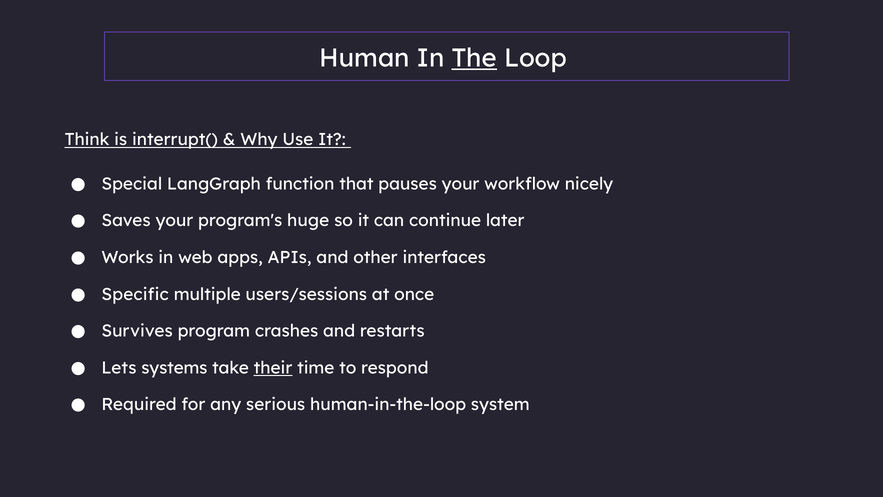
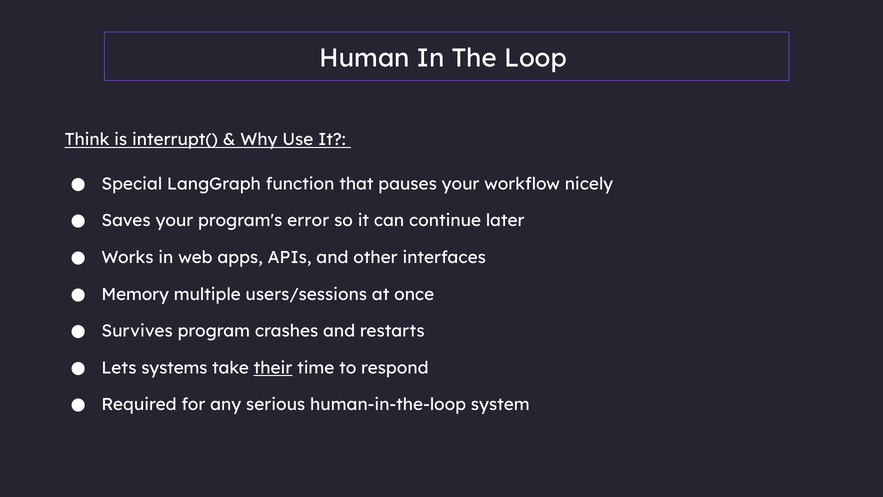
The underline: present -> none
huge: huge -> error
Specific: Specific -> Memory
